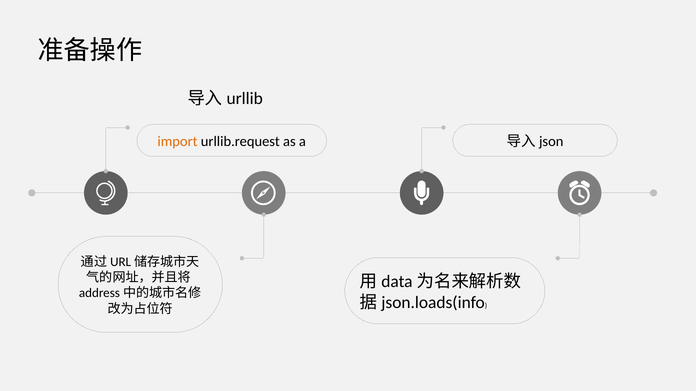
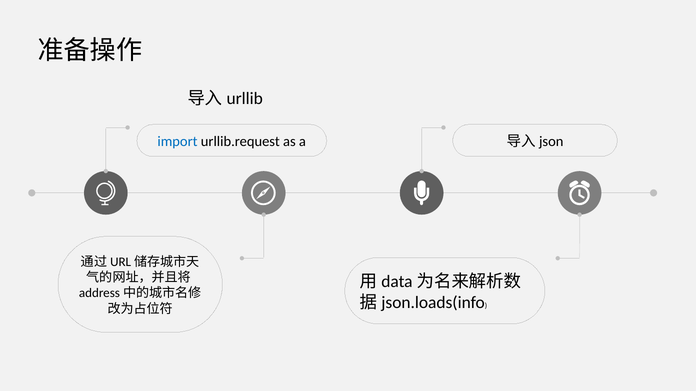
import colour: orange -> blue
